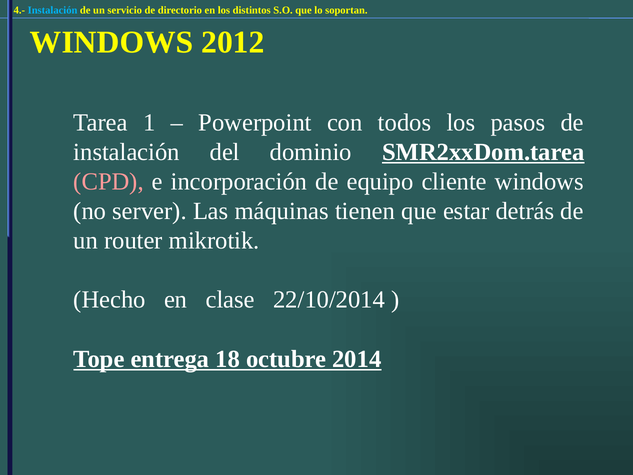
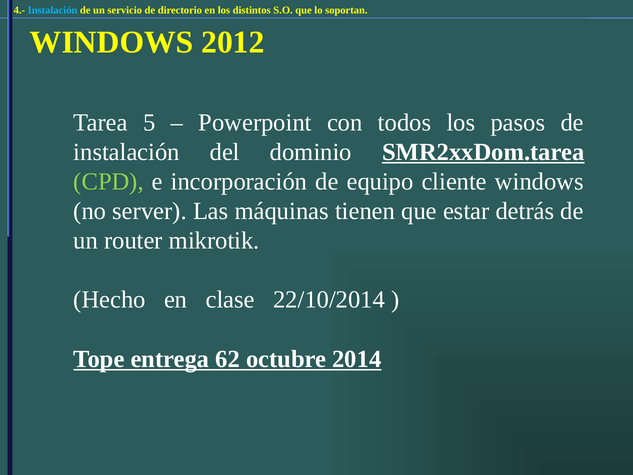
1: 1 -> 5
CPD colour: pink -> light green
18: 18 -> 62
